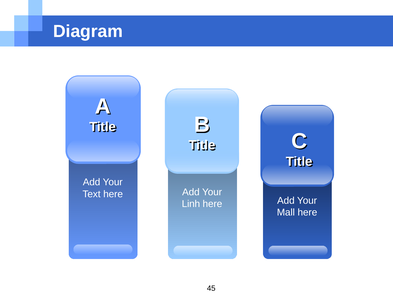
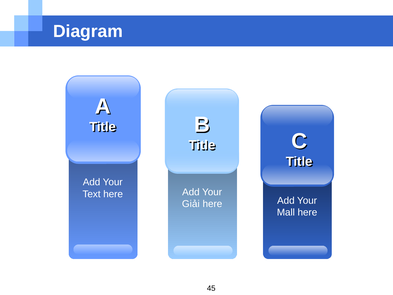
Linh: Linh -> Giải
